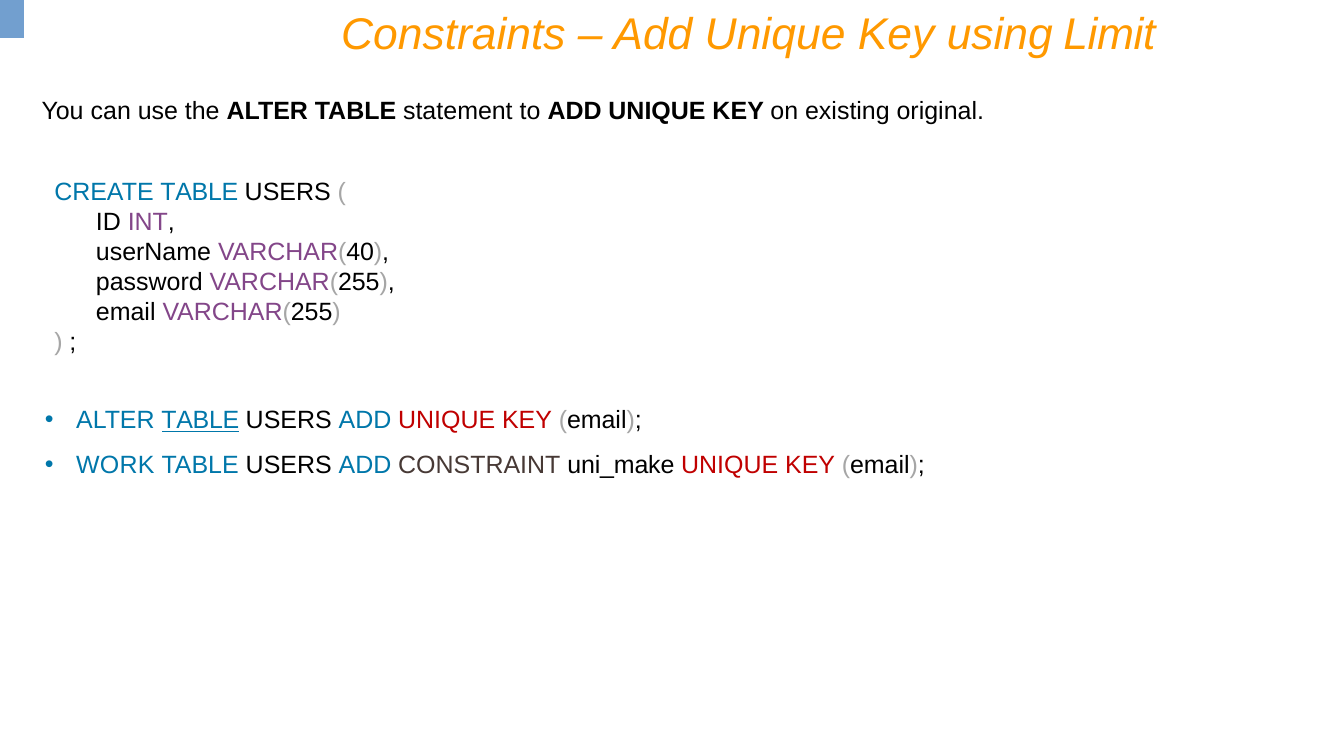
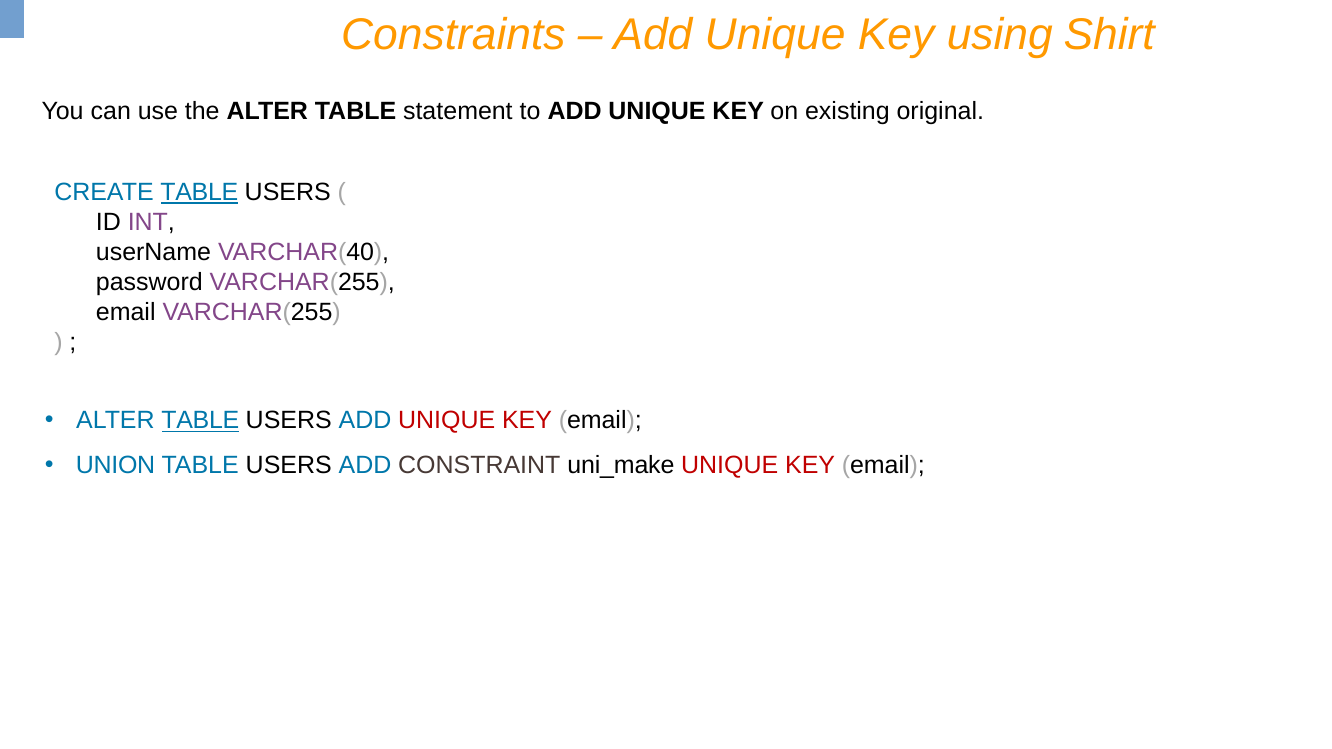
Limit: Limit -> Shirt
TABLE at (199, 192) underline: none -> present
WORK: WORK -> UNION
